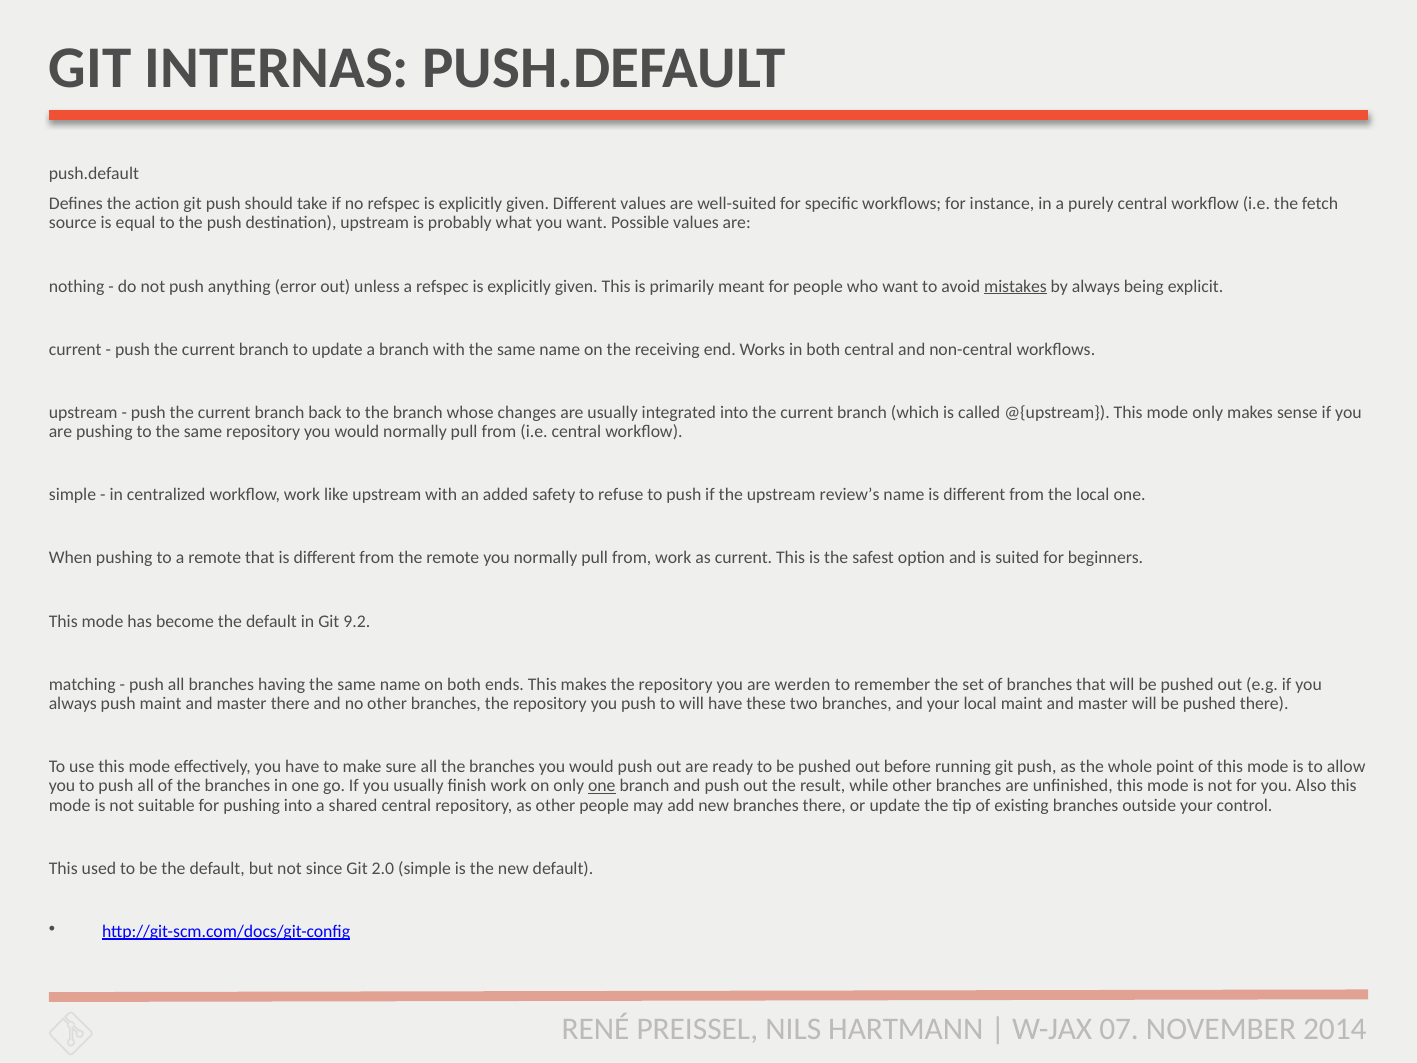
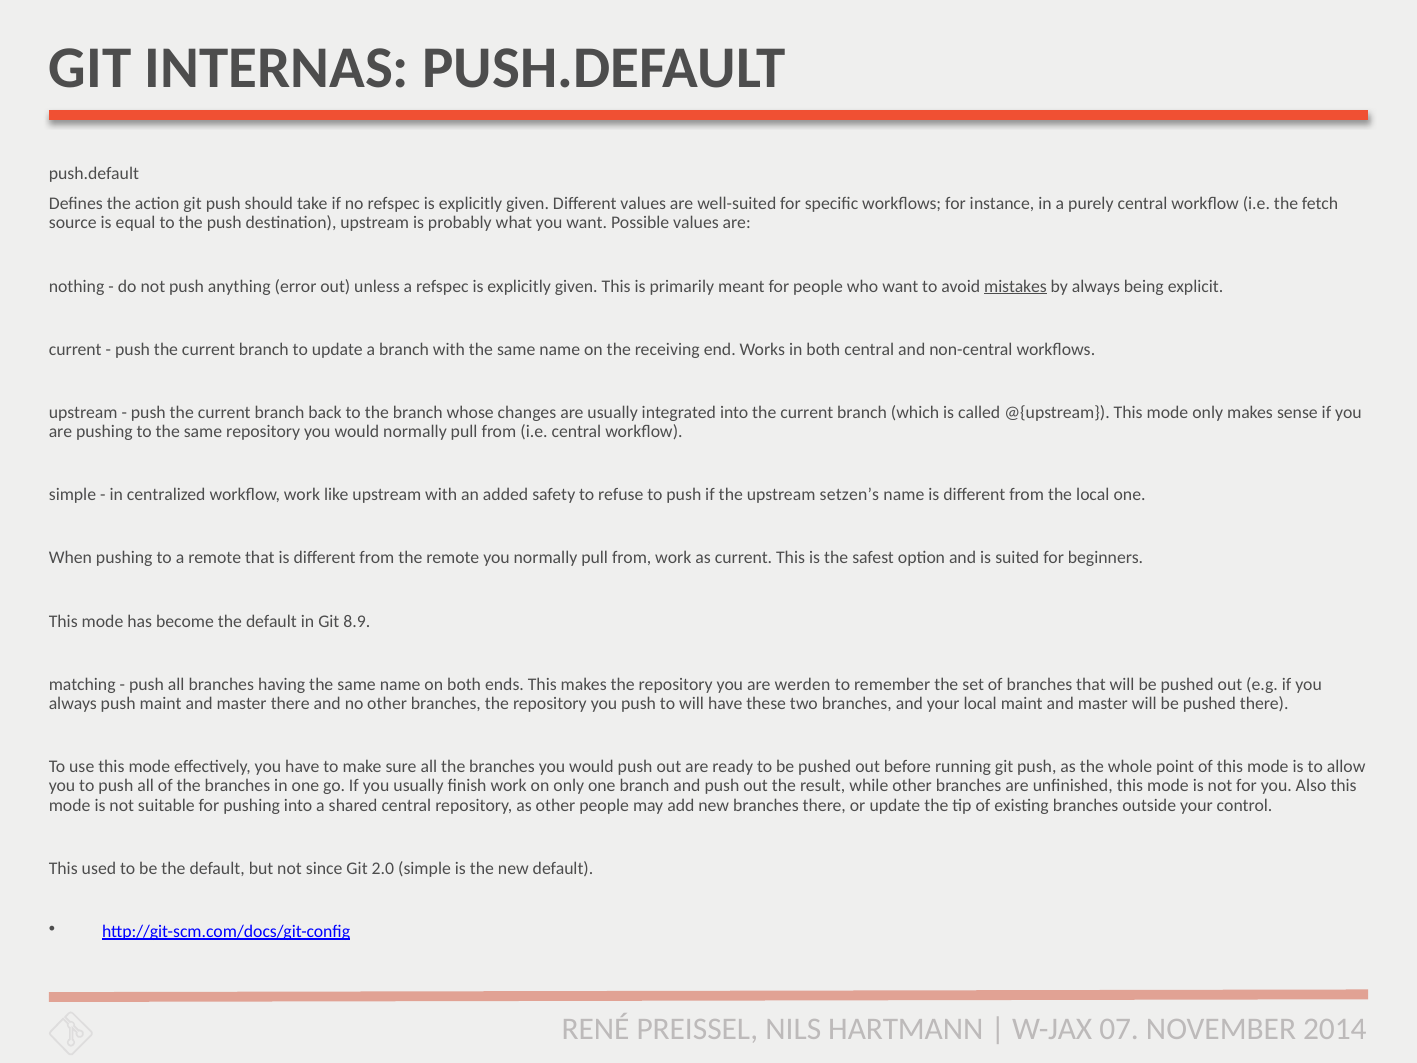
review’s: review’s -> setzen’s
9.2: 9.2 -> 8.9
one at (602, 786) underline: present -> none
